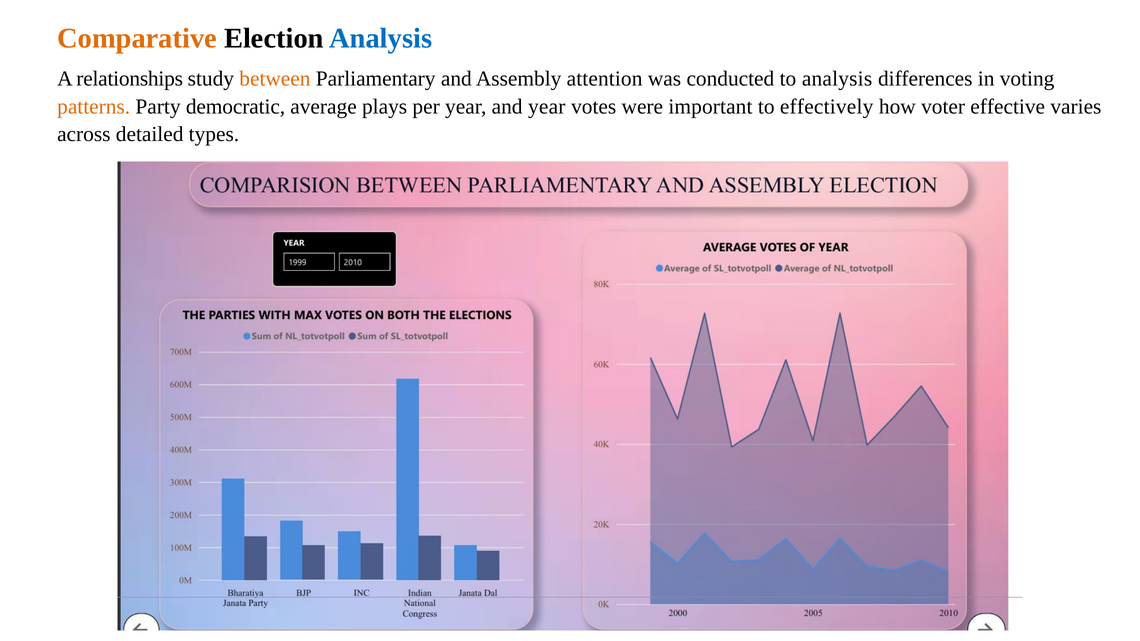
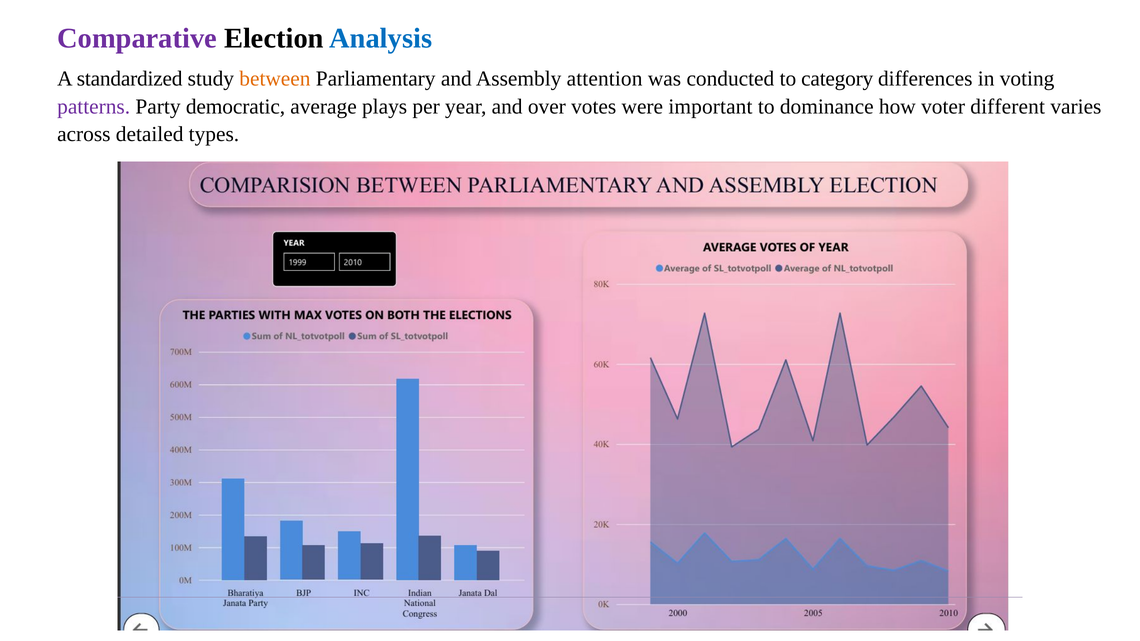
Comparative colour: orange -> purple
relationships: relationships -> standardized
to analysis: analysis -> category
patterns colour: orange -> purple
and year: year -> over
effectively: effectively -> dominance
effective: effective -> different
